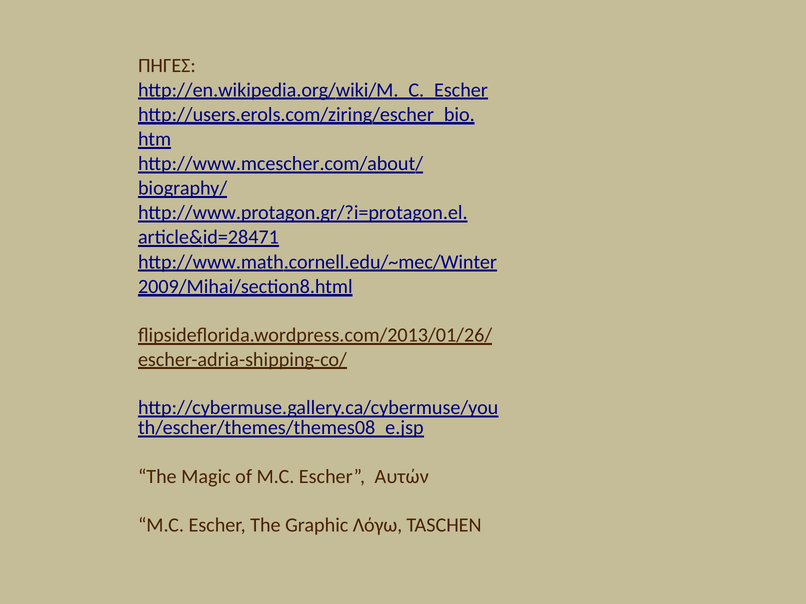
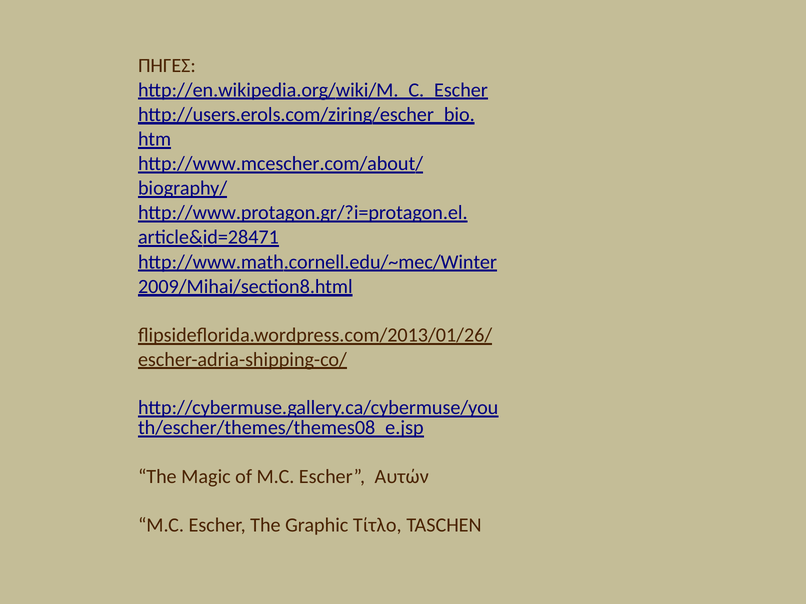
Λόγω: Λόγω -> Τίτλο
